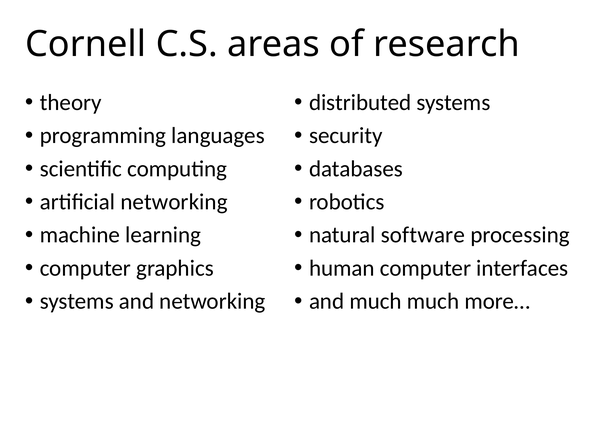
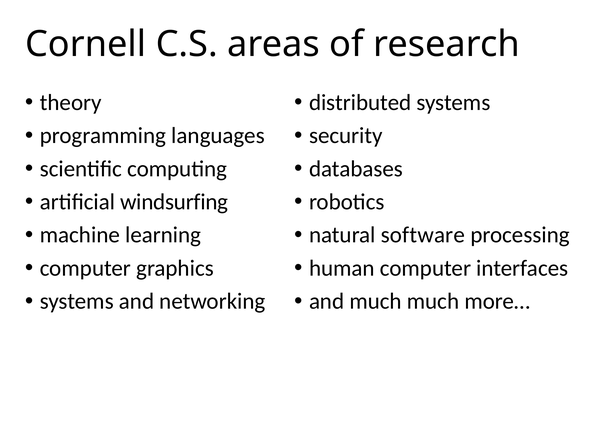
artificial networking: networking -> windsurfing
